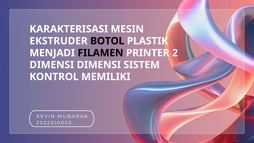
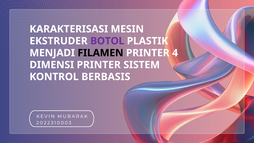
BOTOL colour: black -> purple
2: 2 -> 4
DIMENSI DIMENSI: DIMENSI -> PRINTER
MEMILIKI: MEMILIKI -> BERBASIS
